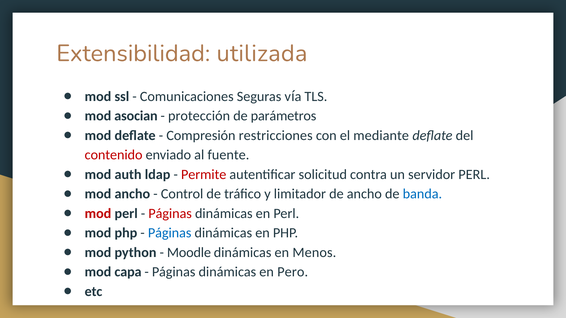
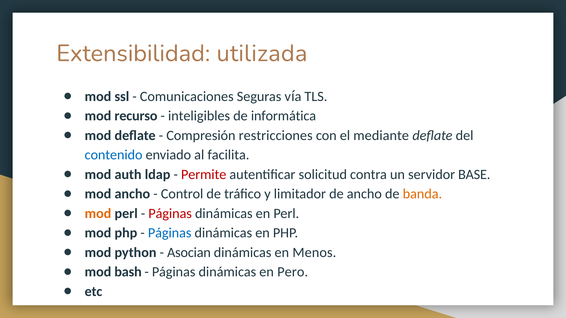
asocian: asocian -> recurso
protección: protección -> inteligibles
parámetros: parámetros -> informática
contenido colour: red -> blue
fuente: fuente -> facilita
servidor PERL: PERL -> BASE
banda colour: blue -> orange
mod at (98, 214) colour: red -> orange
Moodle: Moodle -> Asocian
capa: capa -> bash
